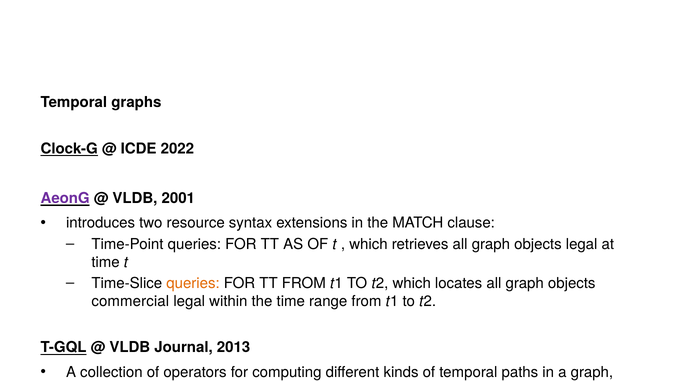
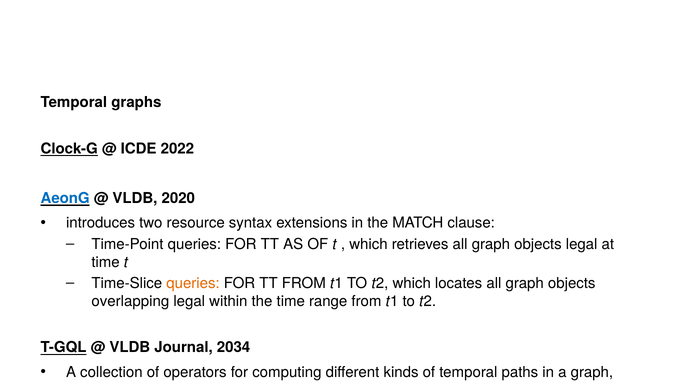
AeonG colour: purple -> blue
2001: 2001 -> 2020
commercial: commercial -> overlapping
2013: 2013 -> 2034
